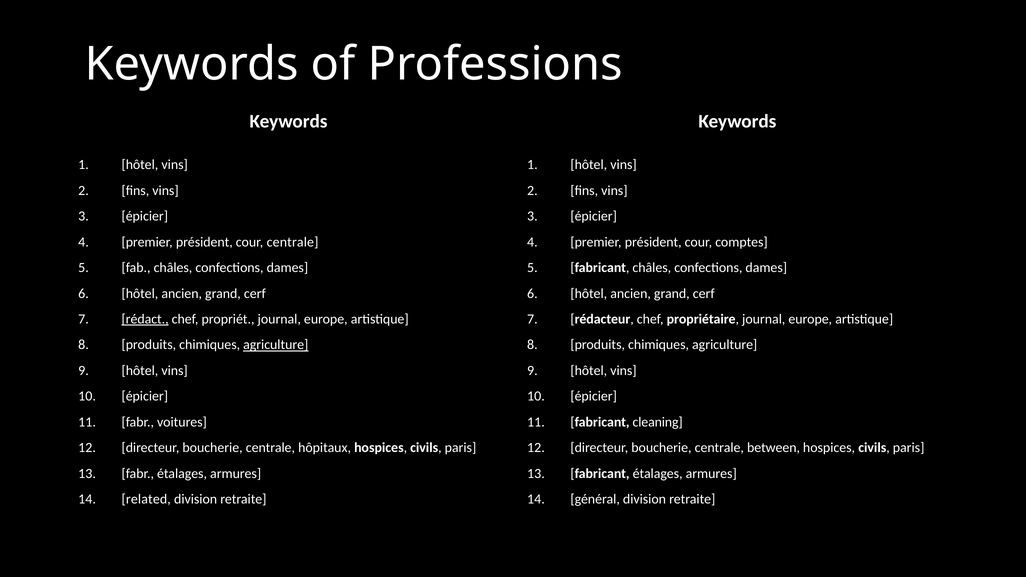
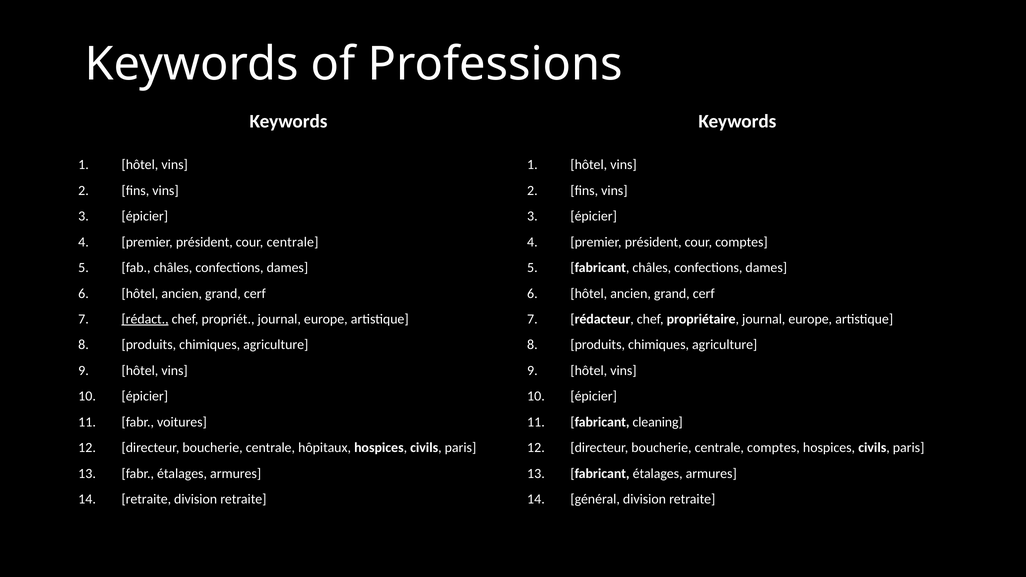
agriculture at (276, 345) underline: present -> none
centrale between: between -> comptes
related at (146, 499): related -> retraite
